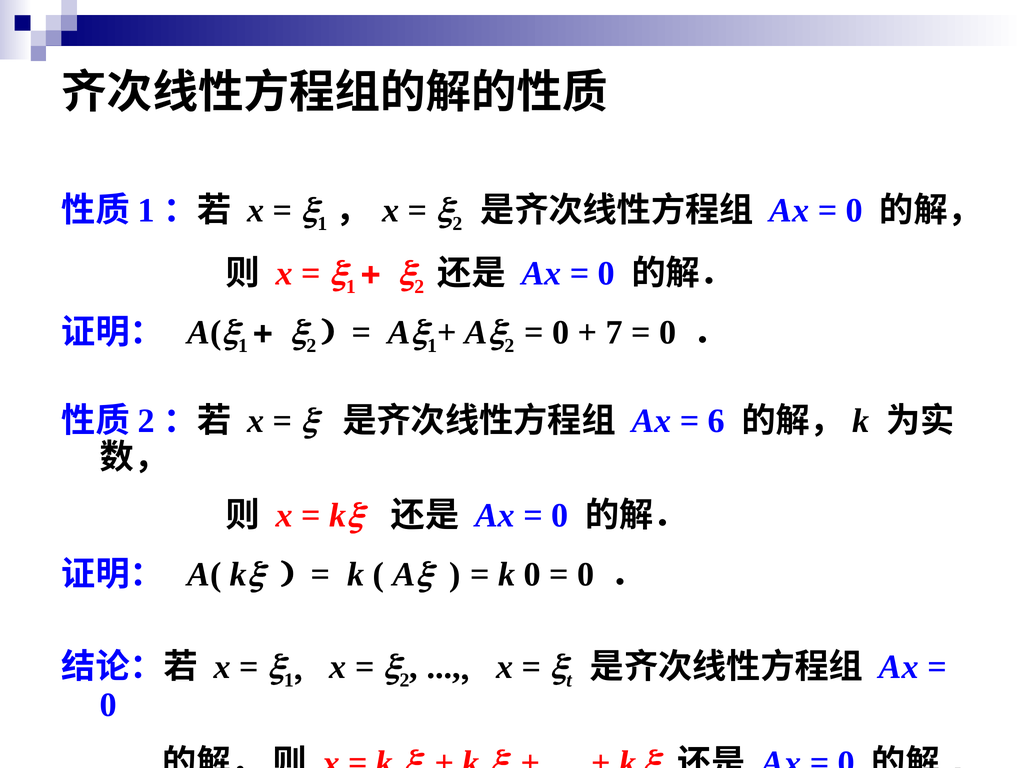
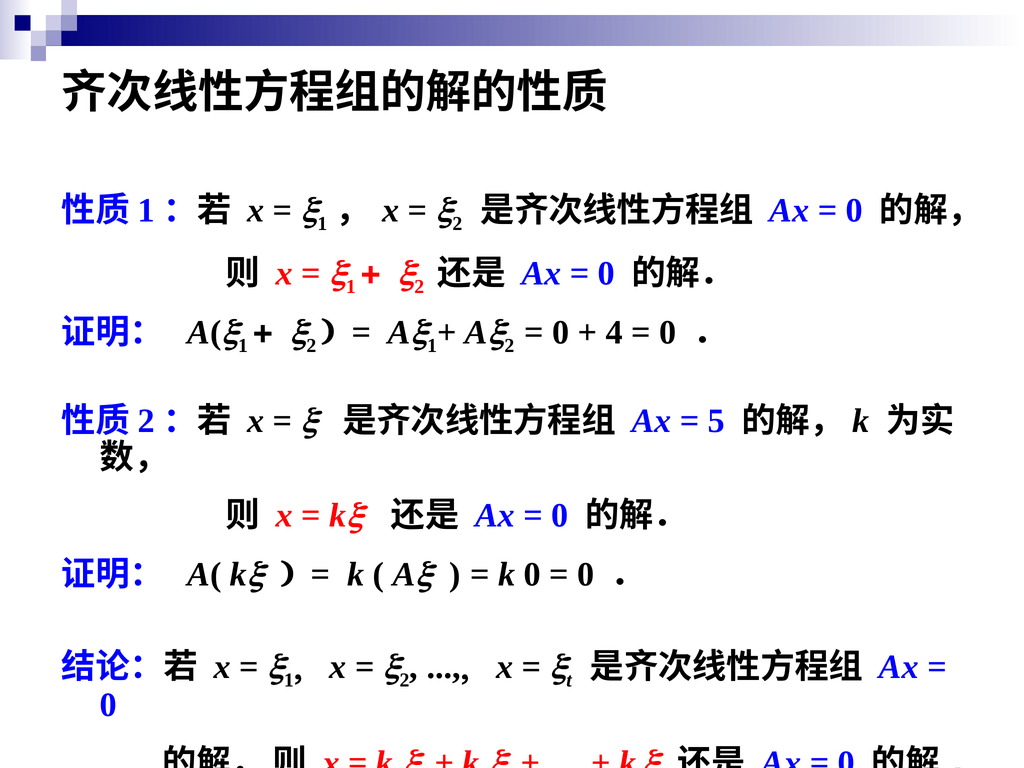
7: 7 -> 4
6: 6 -> 5
